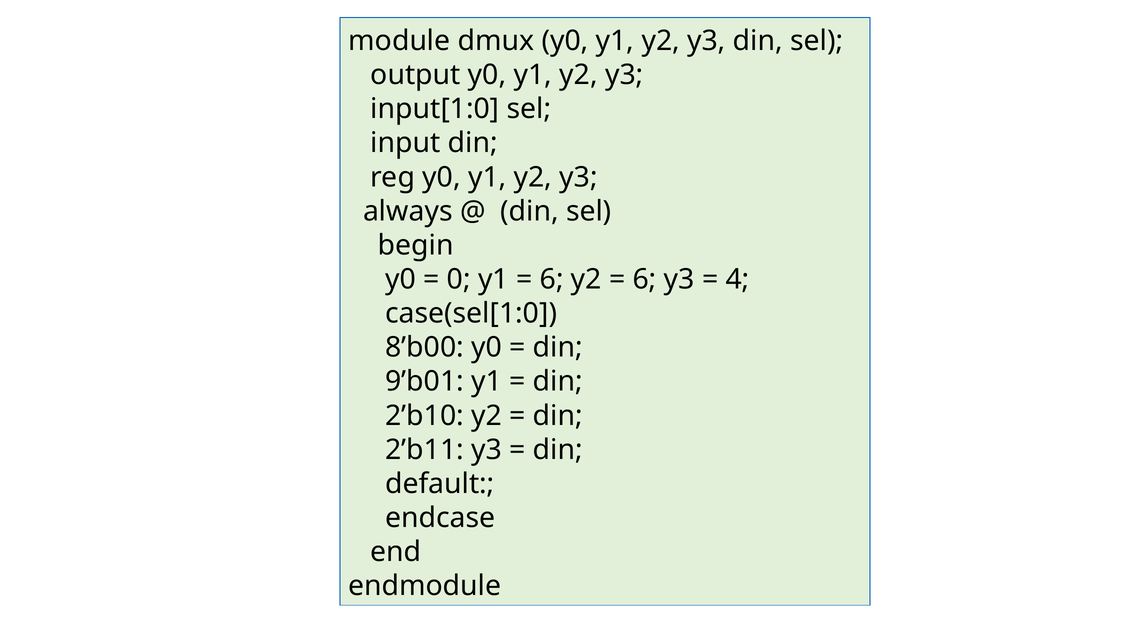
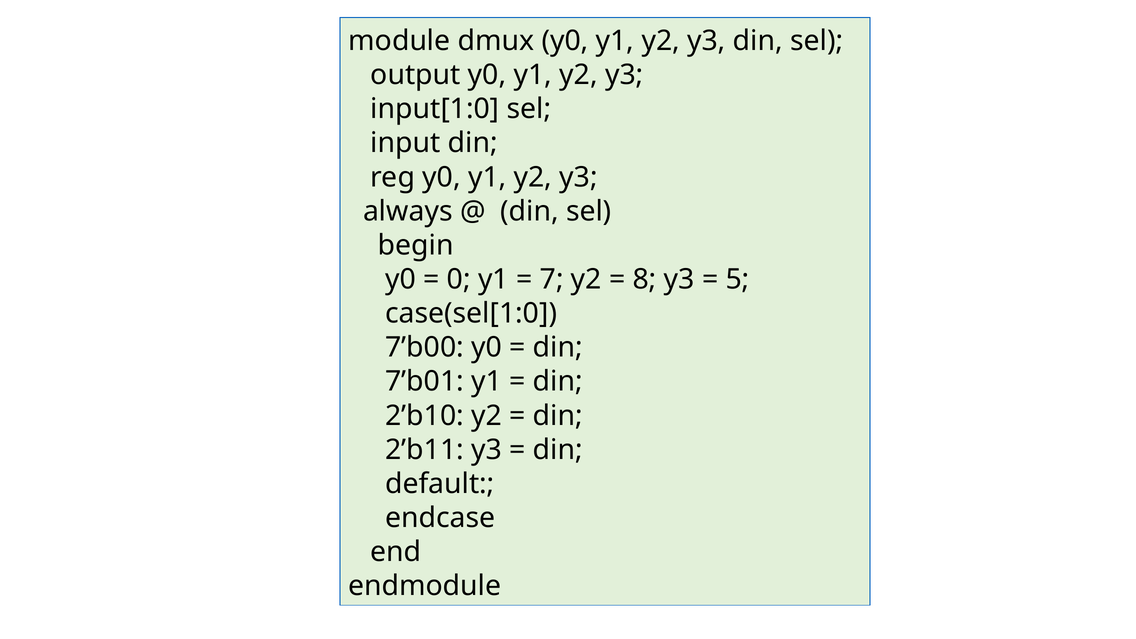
6 at (552, 279): 6 -> 7
6 at (645, 279): 6 -> 8
4: 4 -> 5
8’b00: 8’b00 -> 7’b00
9’b01: 9’b01 -> 7’b01
